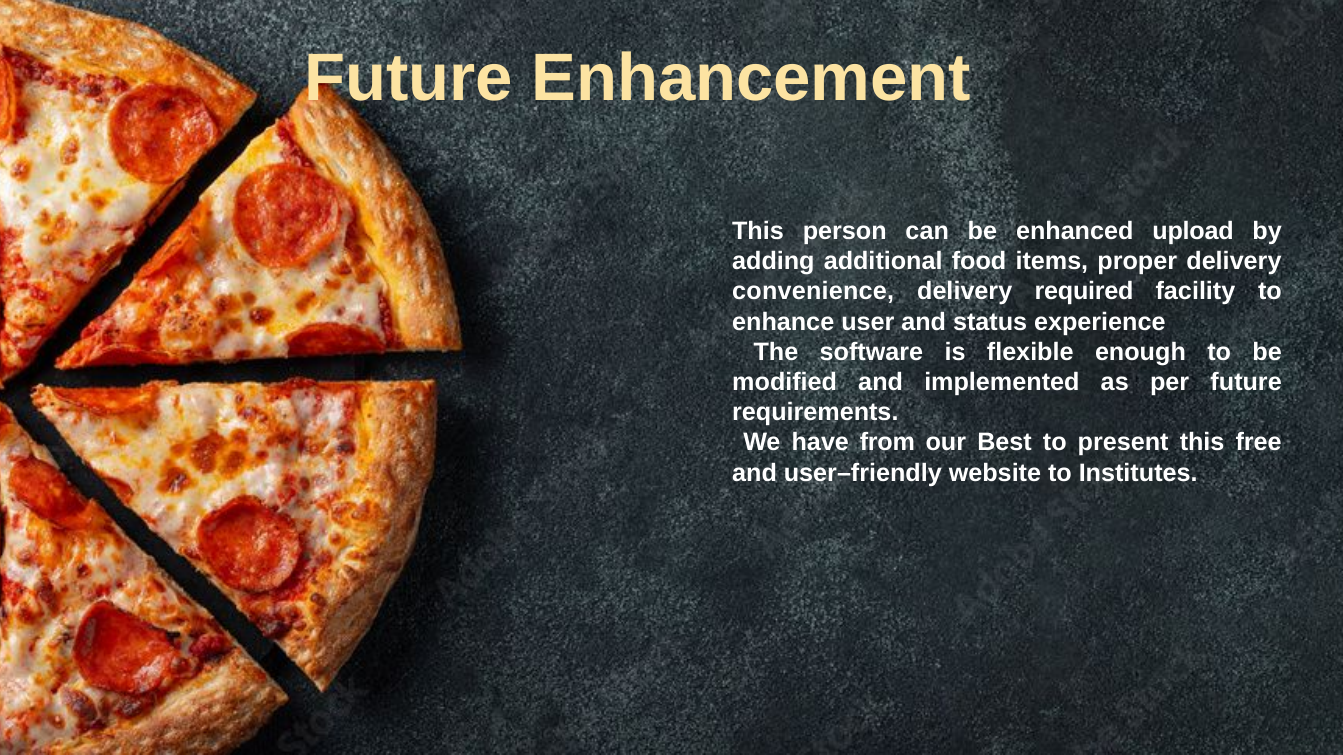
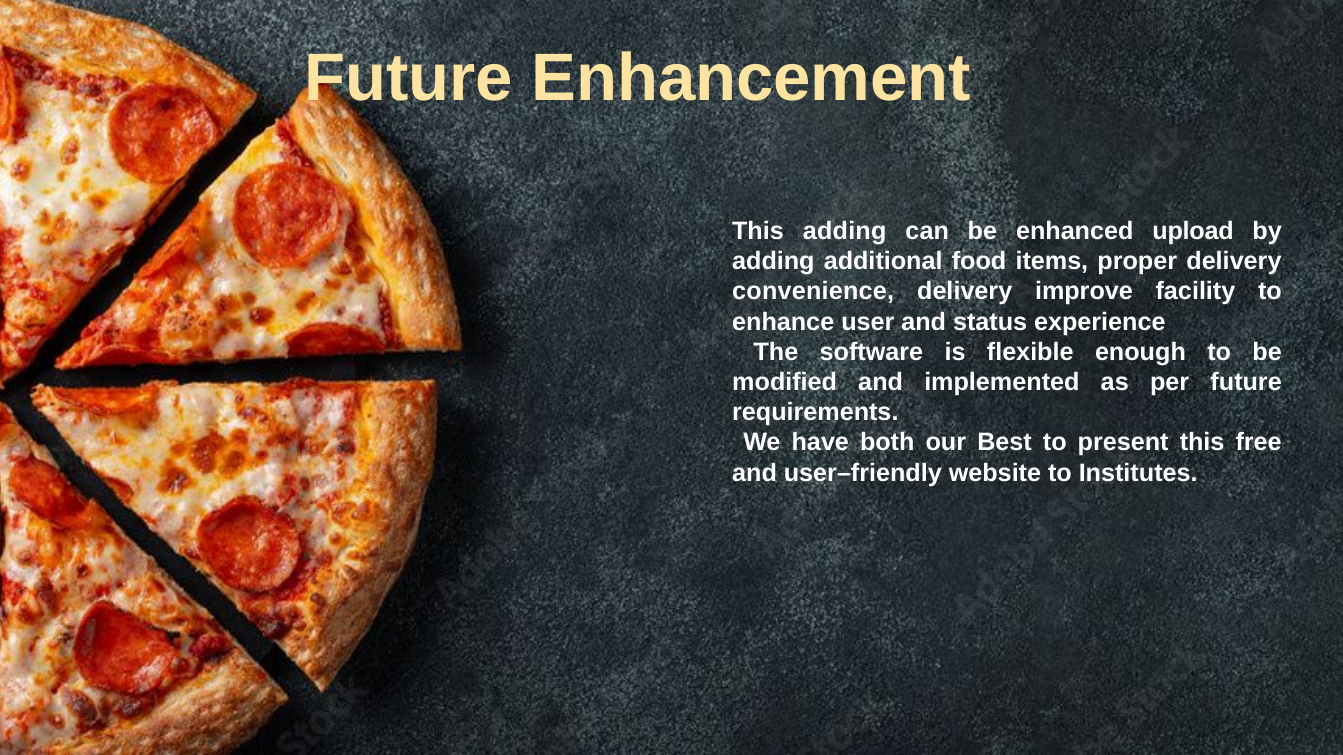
This person: person -> adding
required: required -> improve
from: from -> both
